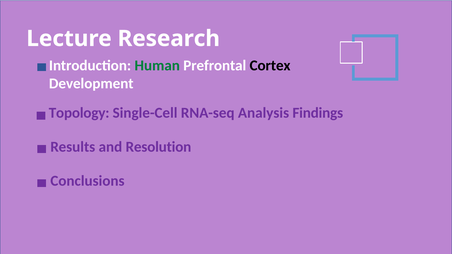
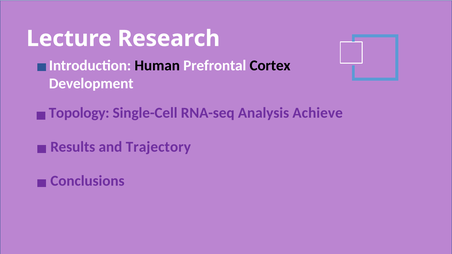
Human colour: green -> black
Findings: Findings -> Achieve
Resolution: Resolution -> Trajectory
